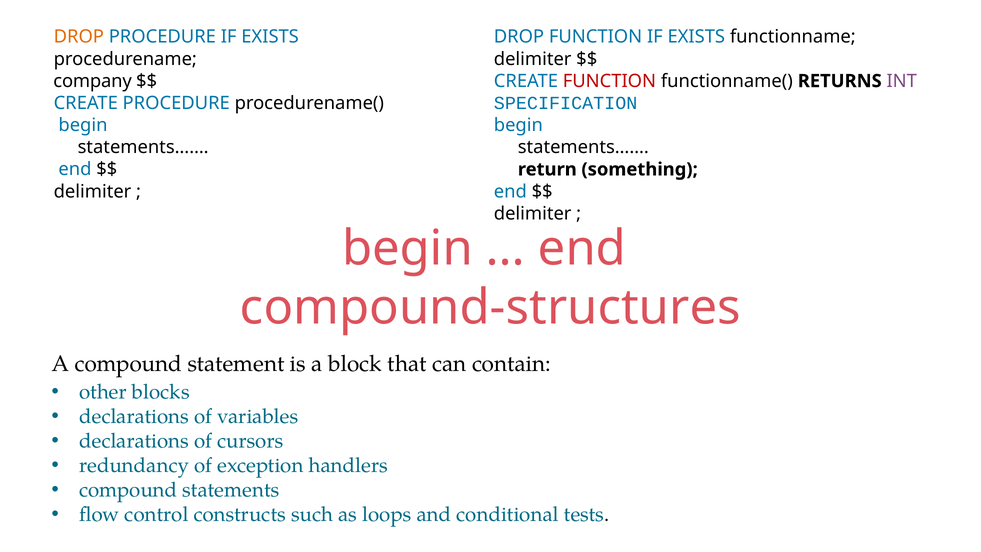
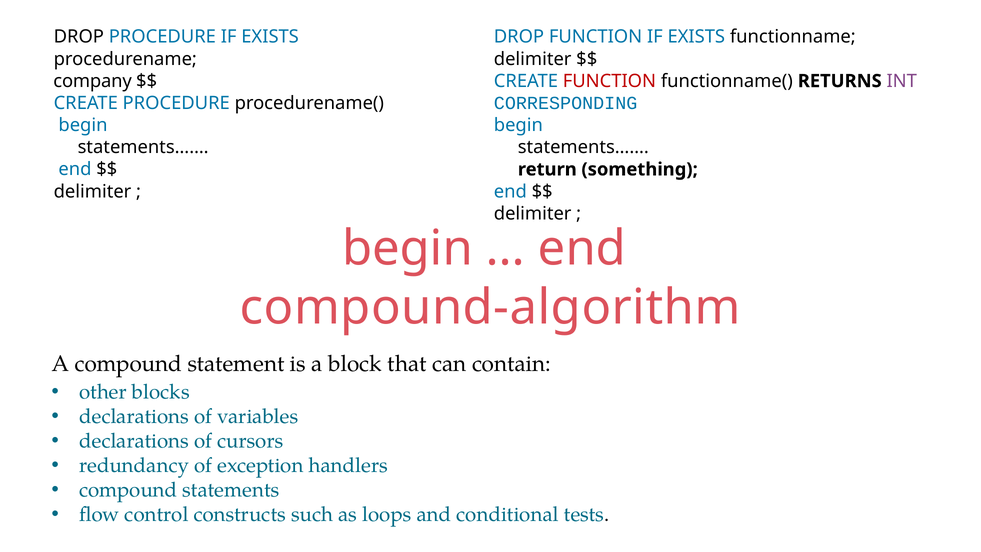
DROP at (79, 37) colour: orange -> black
SPECIFICATION: SPECIFICATION -> CORRESPONDING
compound-structures: compound-structures -> compound-algorithm
